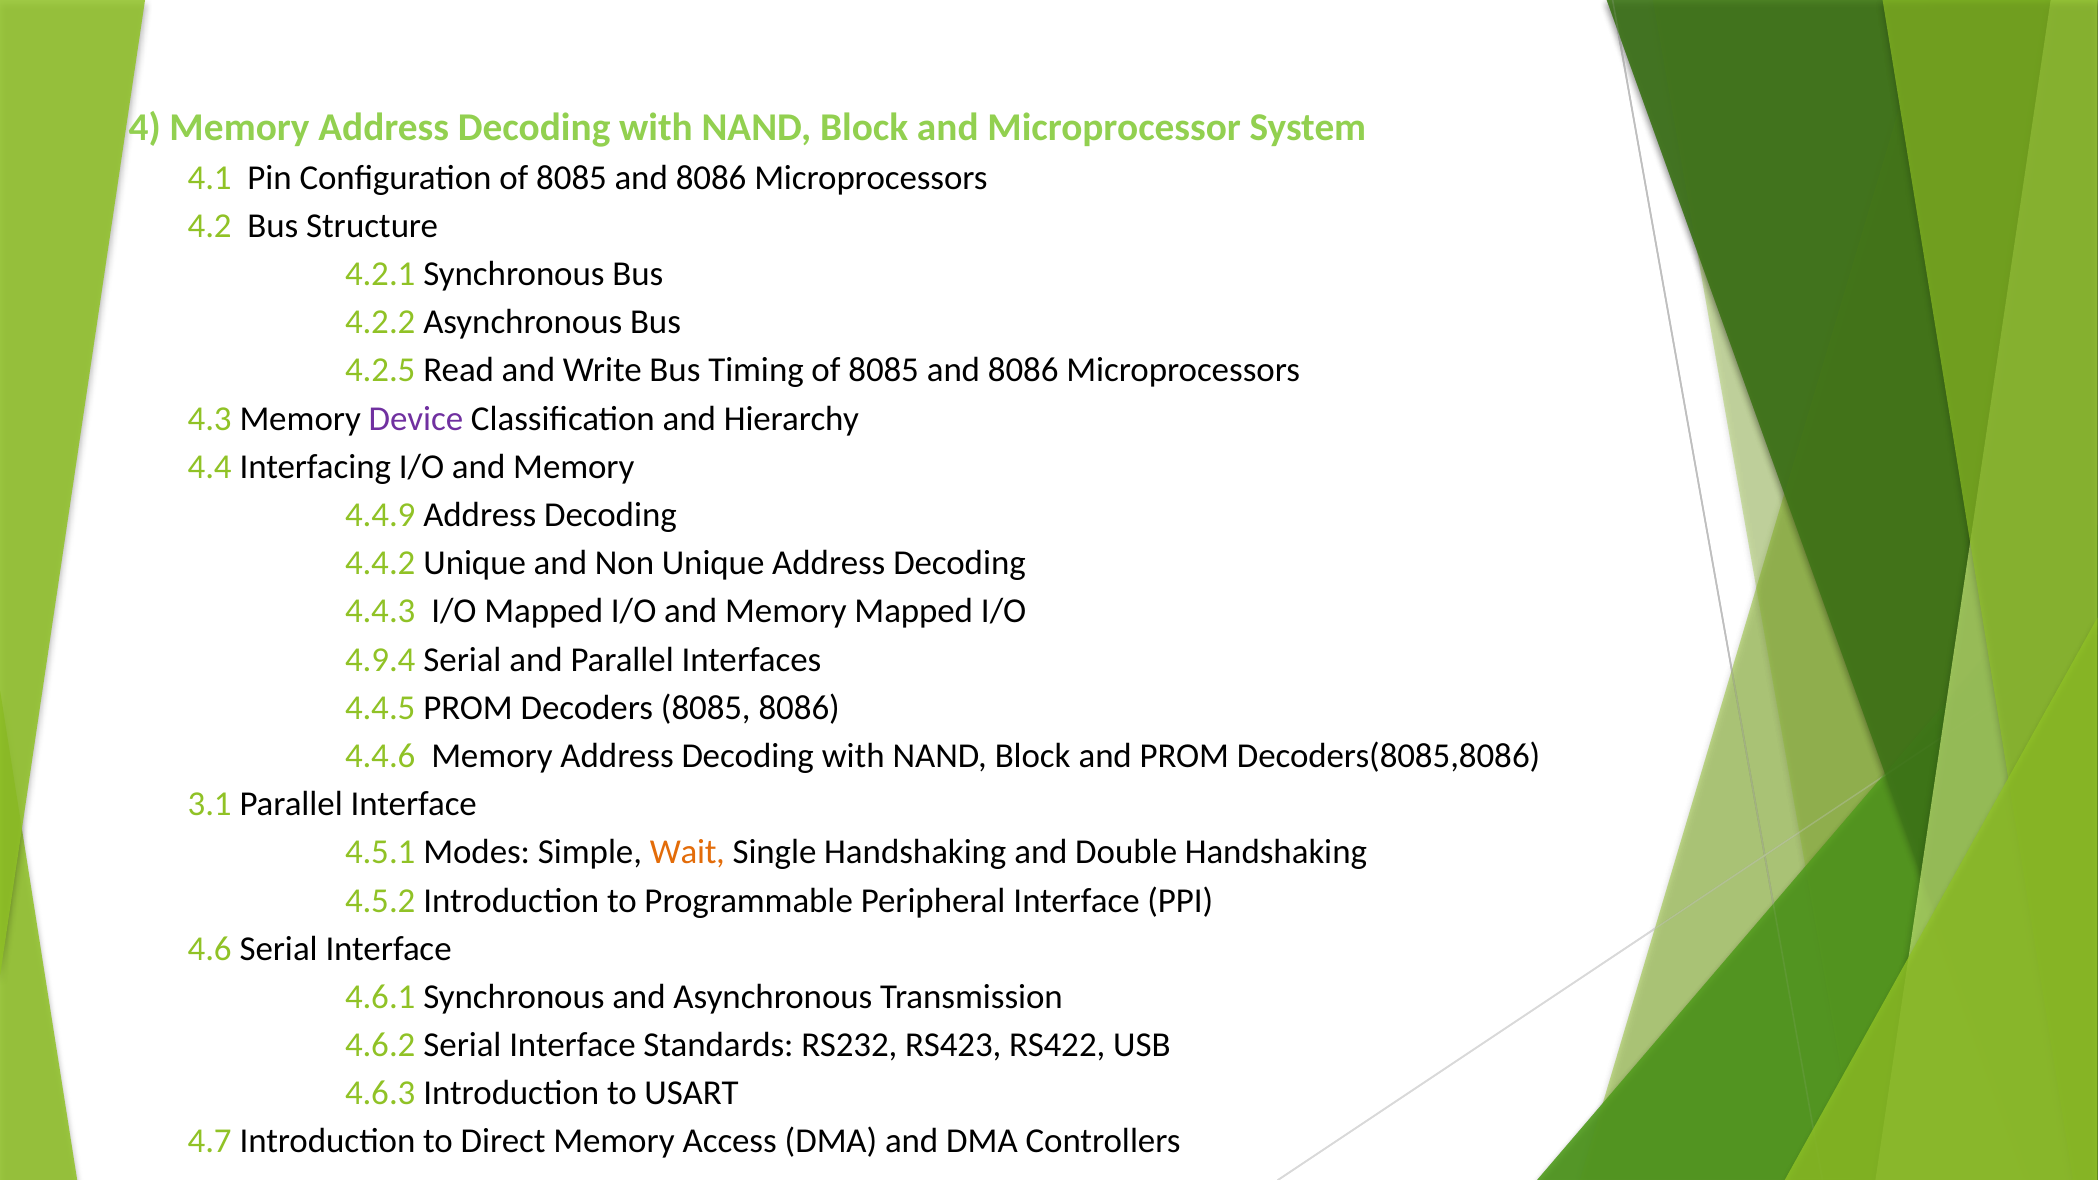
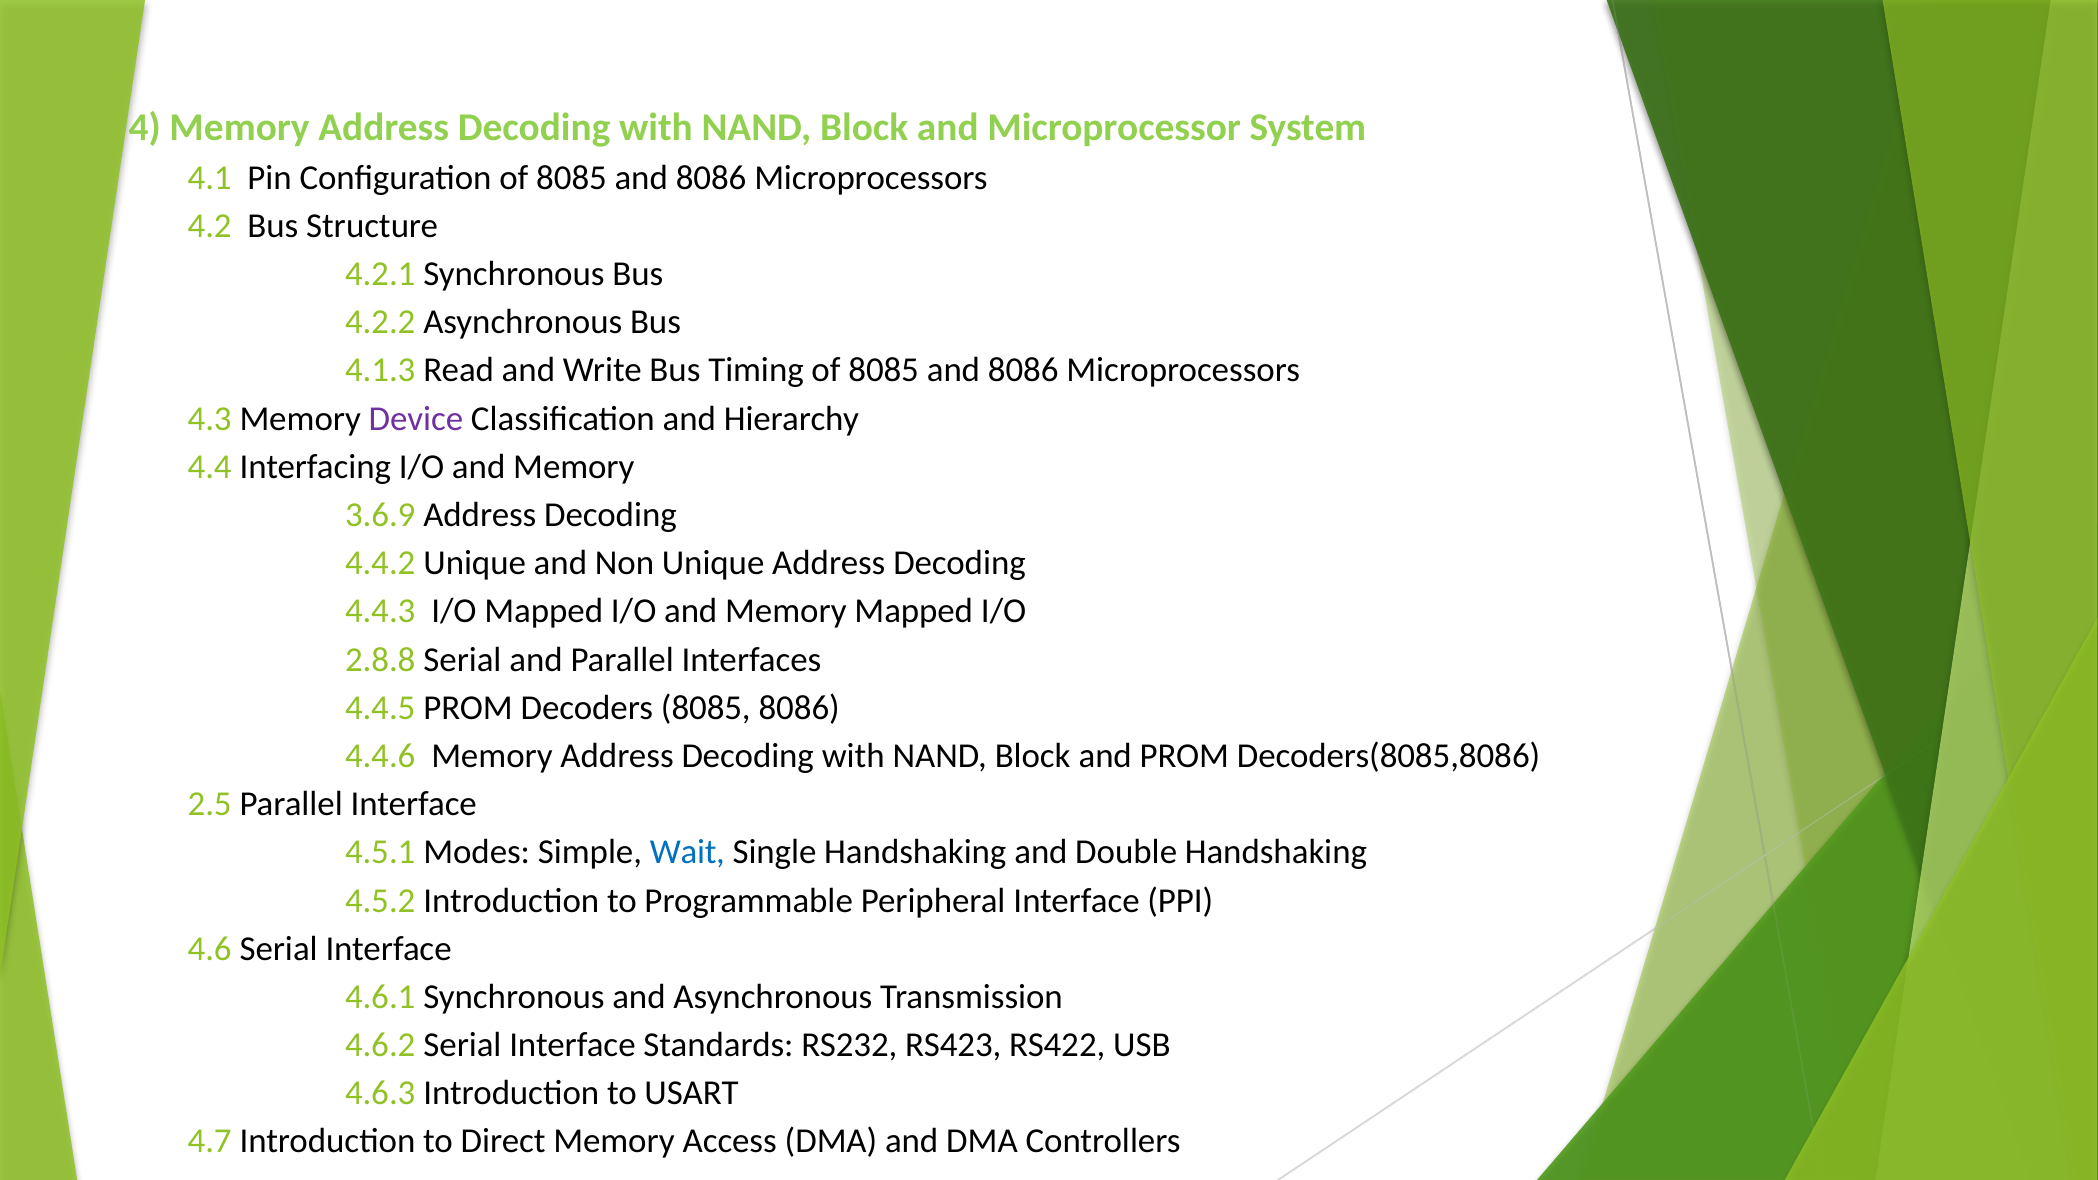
4.2.5: 4.2.5 -> 4.1.3
4.4.9: 4.4.9 -> 3.6.9
4.9.4: 4.9.4 -> 2.8.8
3.1: 3.1 -> 2.5
Wait colour: orange -> blue
